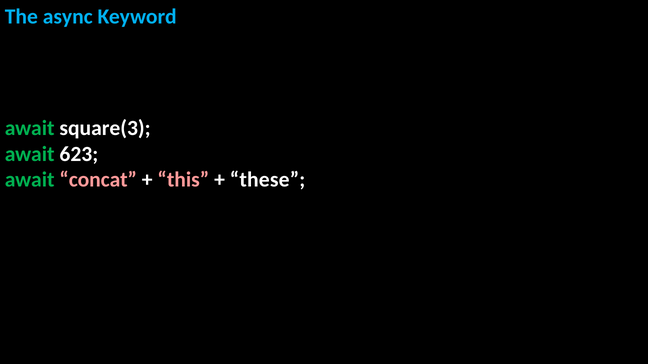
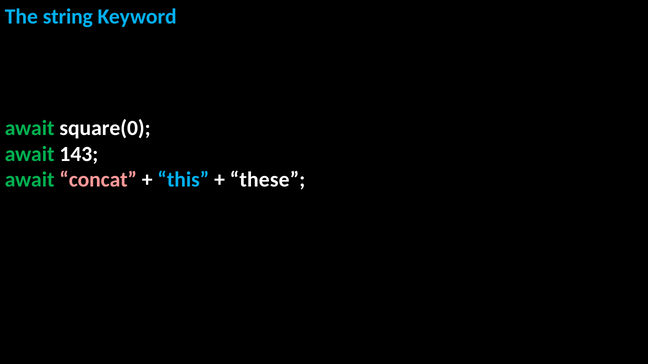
async: async -> string
square(3: square(3 -> square(0
623: 623 -> 143
this colour: pink -> light blue
